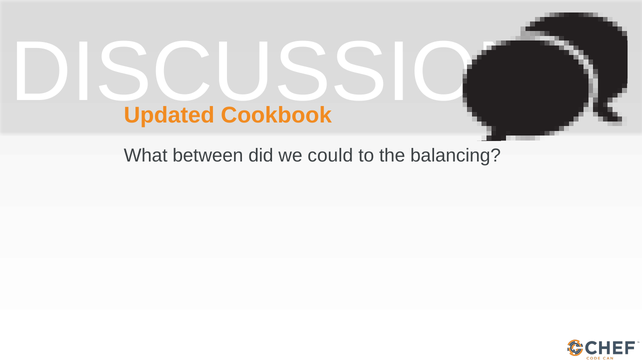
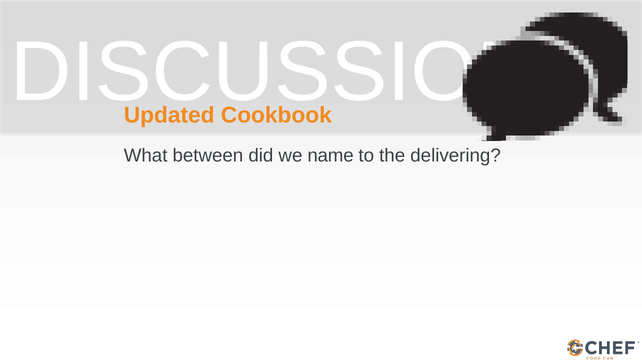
could: could -> name
balancing: balancing -> delivering
